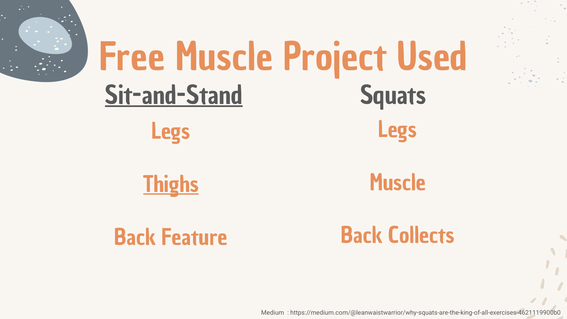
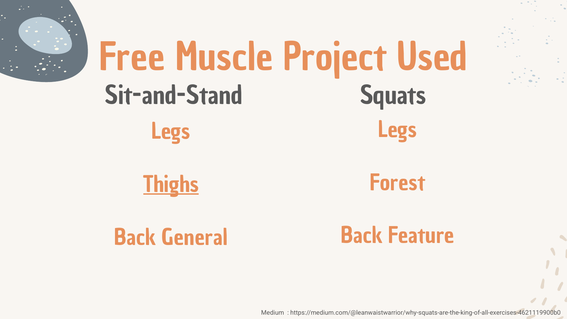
Sit-and-Stand underline: present -> none
Muscle at (398, 183): Muscle -> Forest
Collects: Collects -> Feature
Feature: Feature -> General
